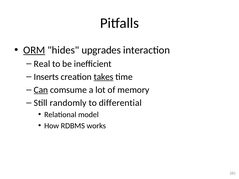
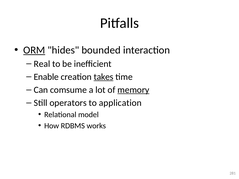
upgrades: upgrades -> bounded
Inserts: Inserts -> Enable
Can underline: present -> none
memory underline: none -> present
randomly: randomly -> operators
differential: differential -> application
